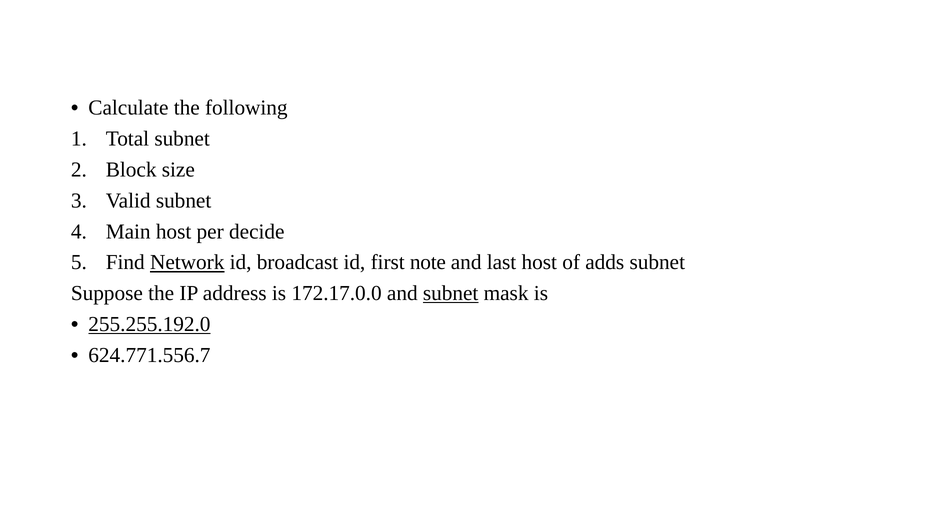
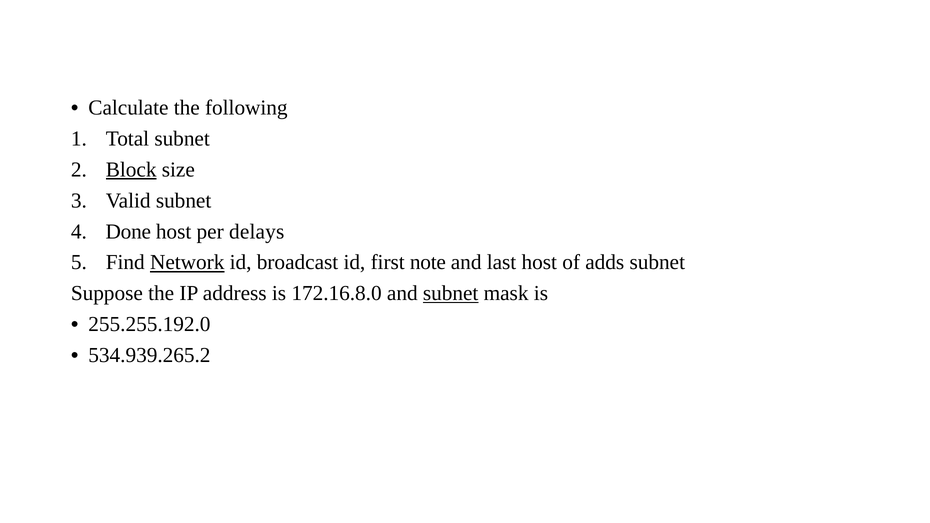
Block underline: none -> present
Main: Main -> Done
decide: decide -> delays
172.17.0.0: 172.17.0.0 -> 172.16.8.0
255.255.192.0 underline: present -> none
624.771.556.7: 624.771.556.7 -> 534.939.265.2
